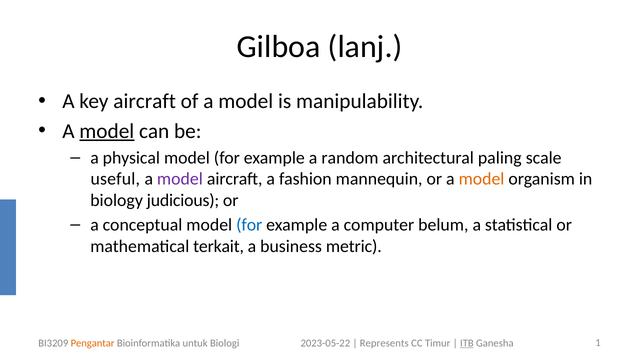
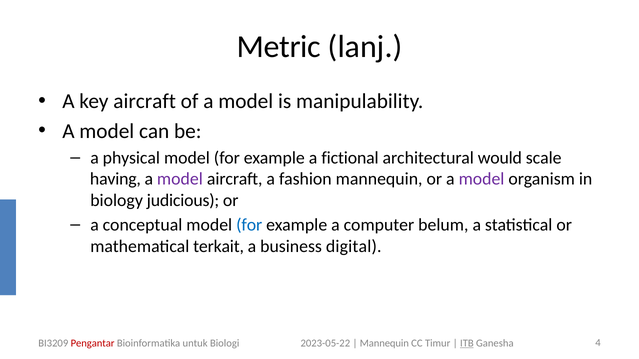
Gilboa: Gilboa -> Metric
model at (107, 131) underline: present -> none
random: random -> fictional
paling: paling -> would
useful: useful -> having
model at (482, 179) colour: orange -> purple
metric: metric -> digital
Pengantar colour: orange -> red
Represents at (384, 343): Represents -> Mannequin
1: 1 -> 4
